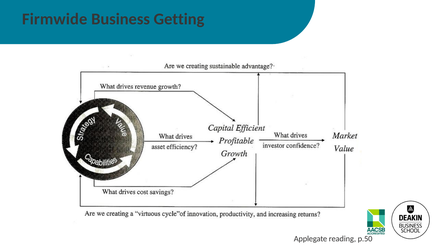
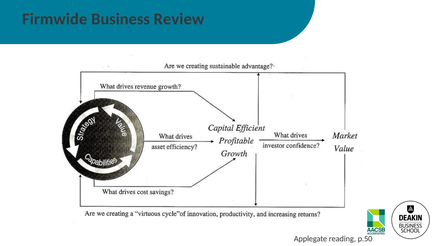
Getting: Getting -> Review
